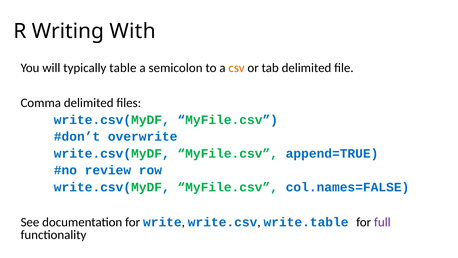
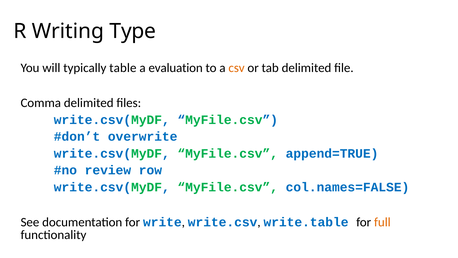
With: With -> Type
semicolon: semicolon -> evaluation
full colour: purple -> orange
